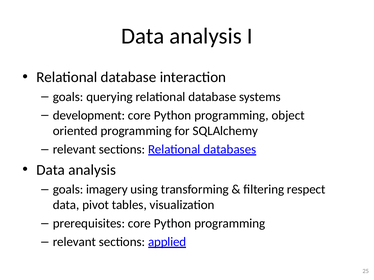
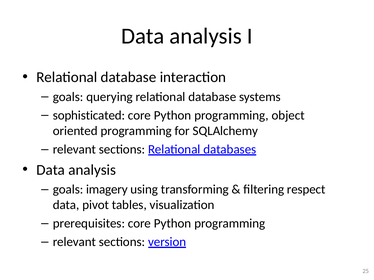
development: development -> sophisticated
applied: applied -> version
